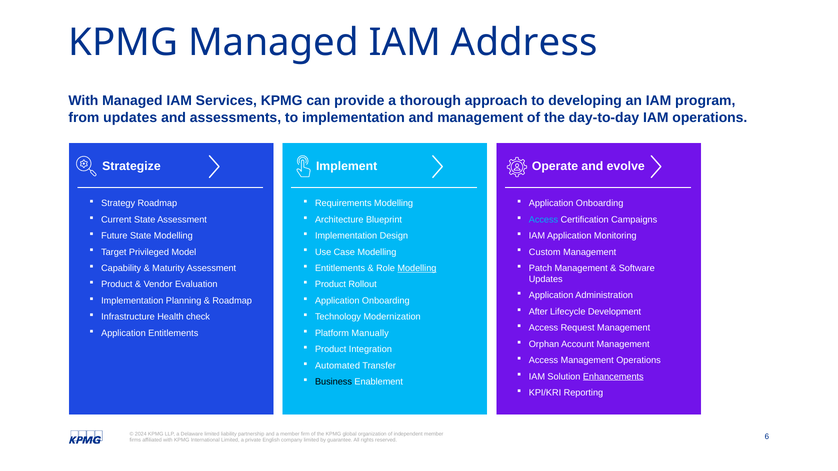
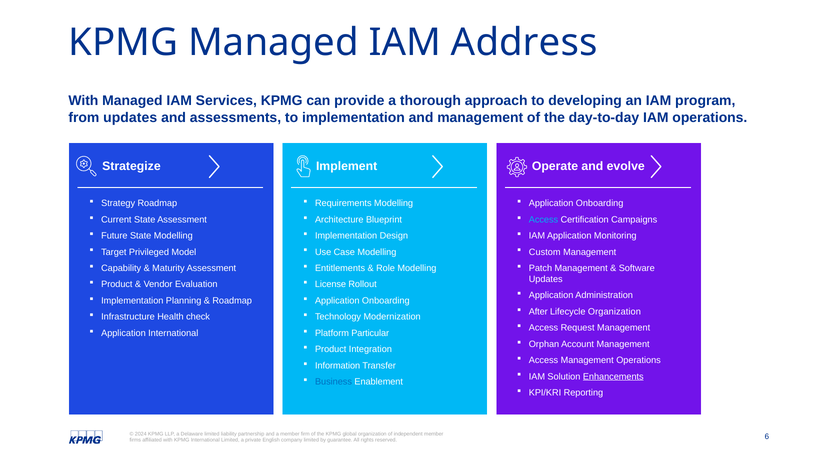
Modelling at (417, 268) underline: present -> none
Product at (330, 285): Product -> License
Lifecycle Development: Development -> Organization
Application Entitlements: Entitlements -> International
Manually: Manually -> Particular
Automated: Automated -> Information
Business colour: black -> blue
